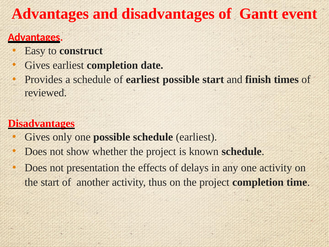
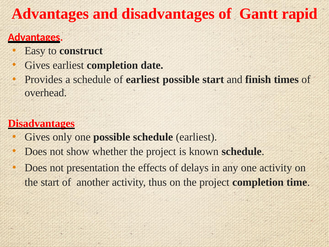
event: event -> rapid
reviewed: reviewed -> overhead
